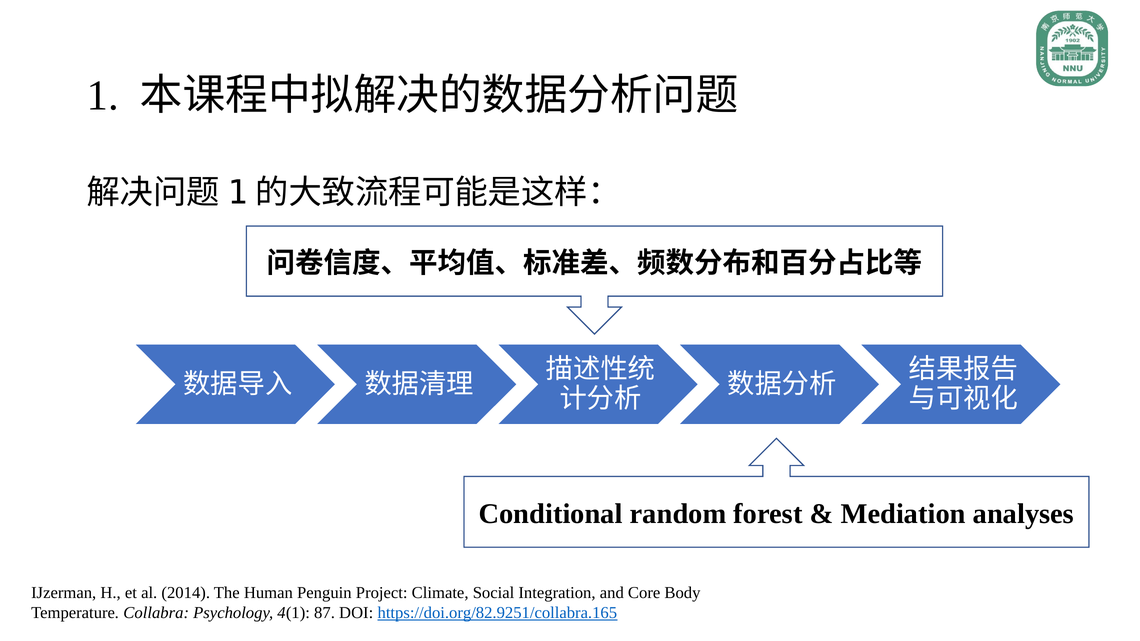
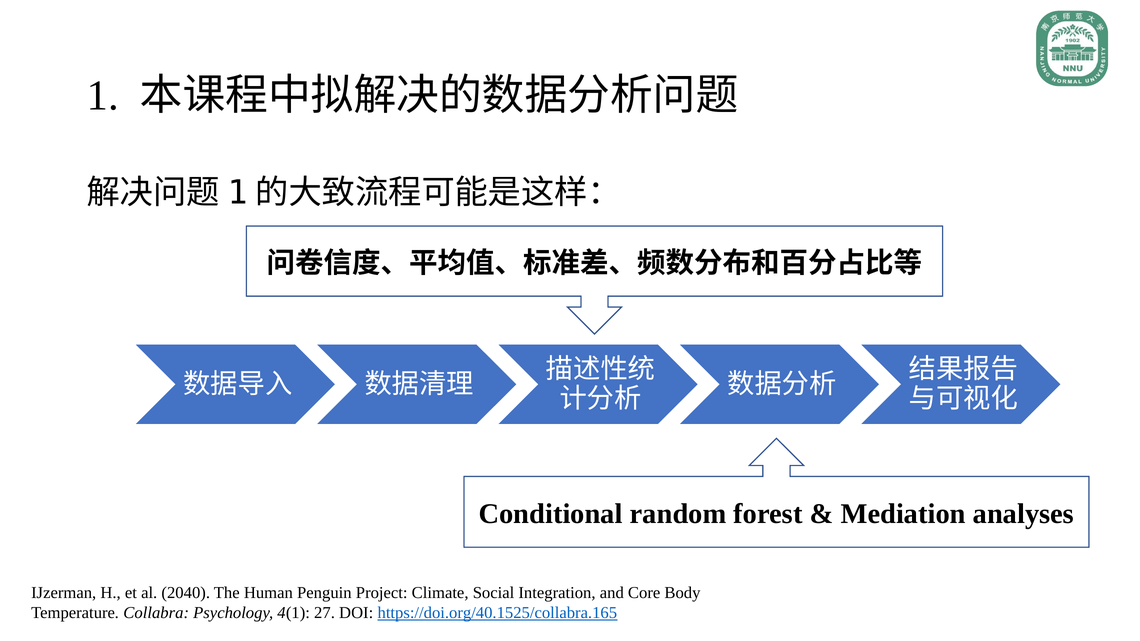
2014: 2014 -> 2040
87: 87 -> 27
https://doi.org/82.9251/collabra.165: https://doi.org/82.9251/collabra.165 -> https://doi.org/40.1525/collabra.165
